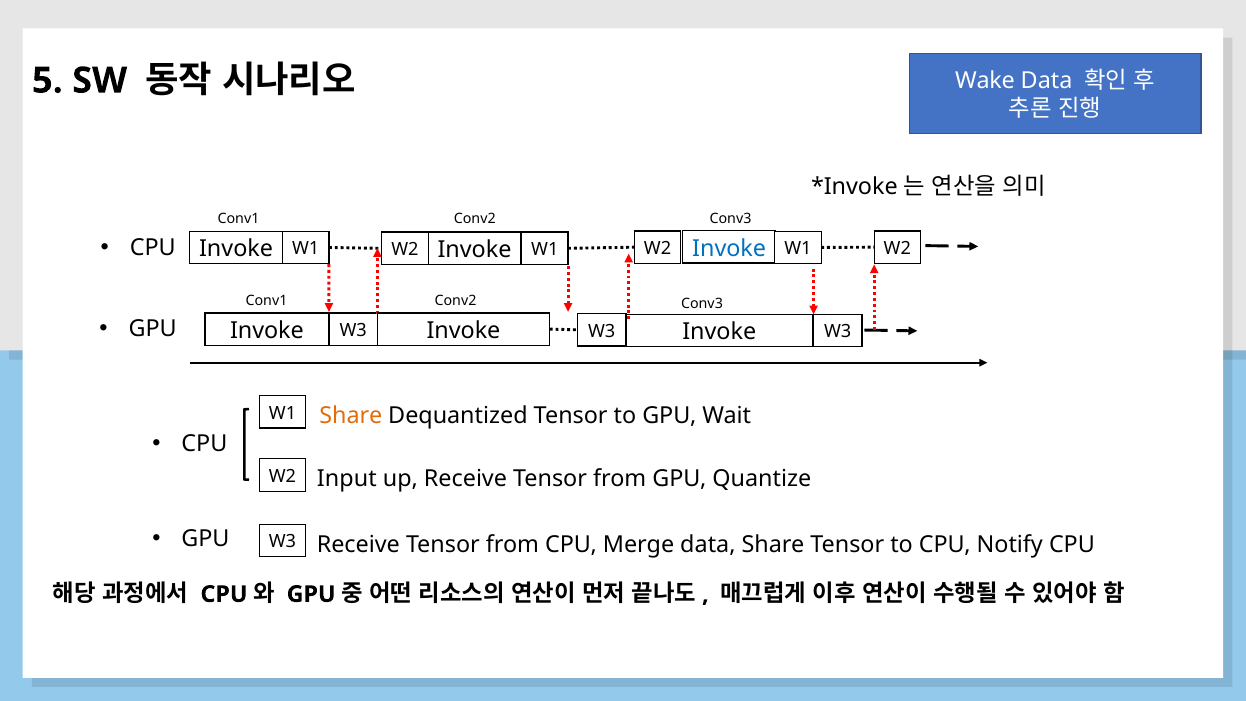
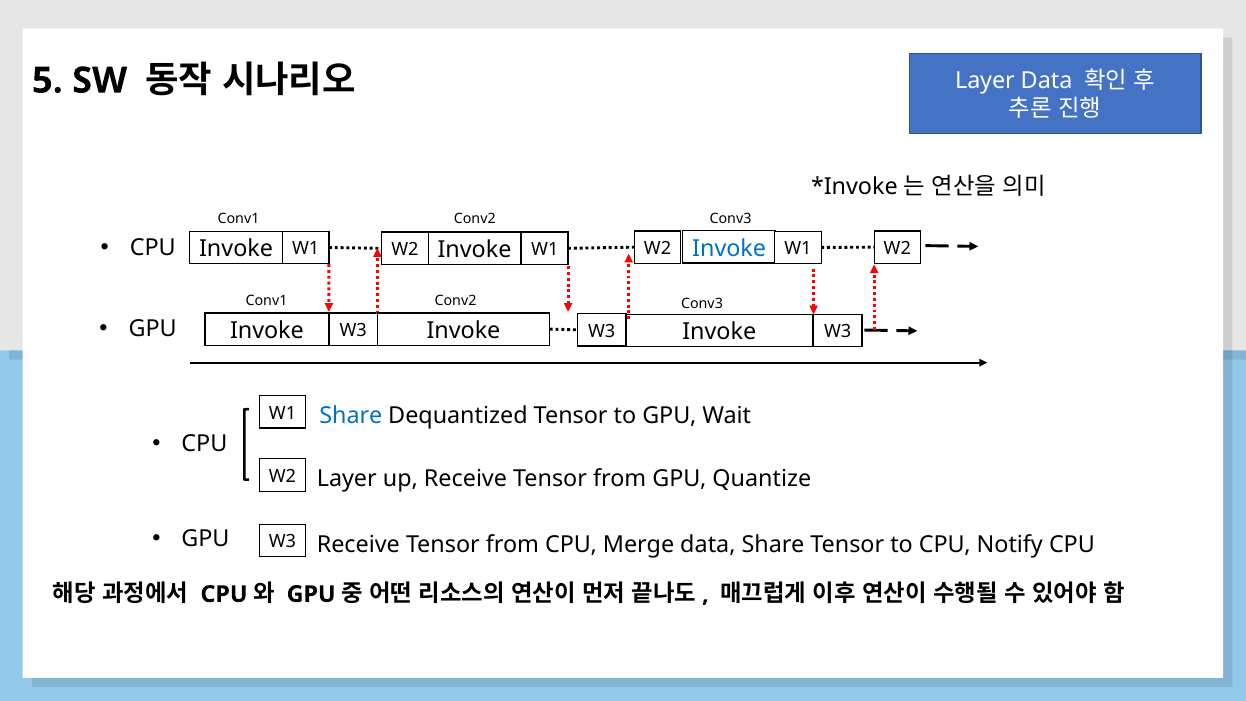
Wake at (985, 81): Wake -> Layer
Share at (351, 415) colour: orange -> blue
Input at (347, 478): Input -> Layer
